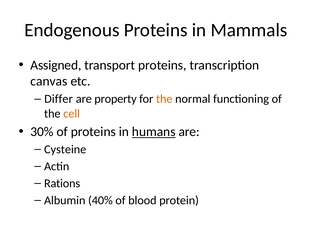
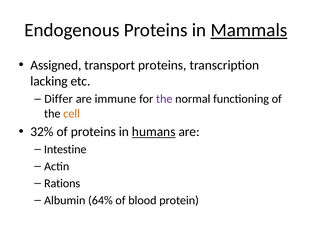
Mammals underline: none -> present
canvas: canvas -> lacking
property: property -> immune
the at (164, 99) colour: orange -> purple
30%: 30% -> 32%
Cysteine: Cysteine -> Intestine
40%: 40% -> 64%
